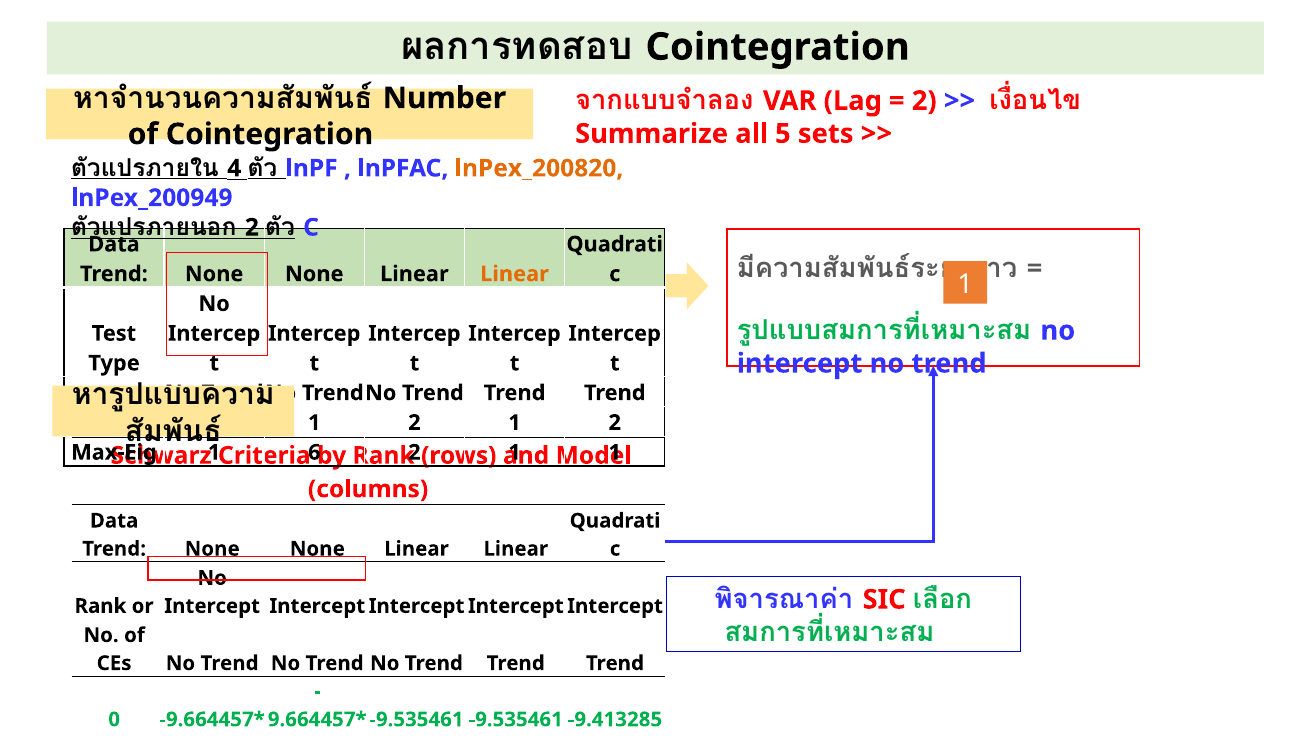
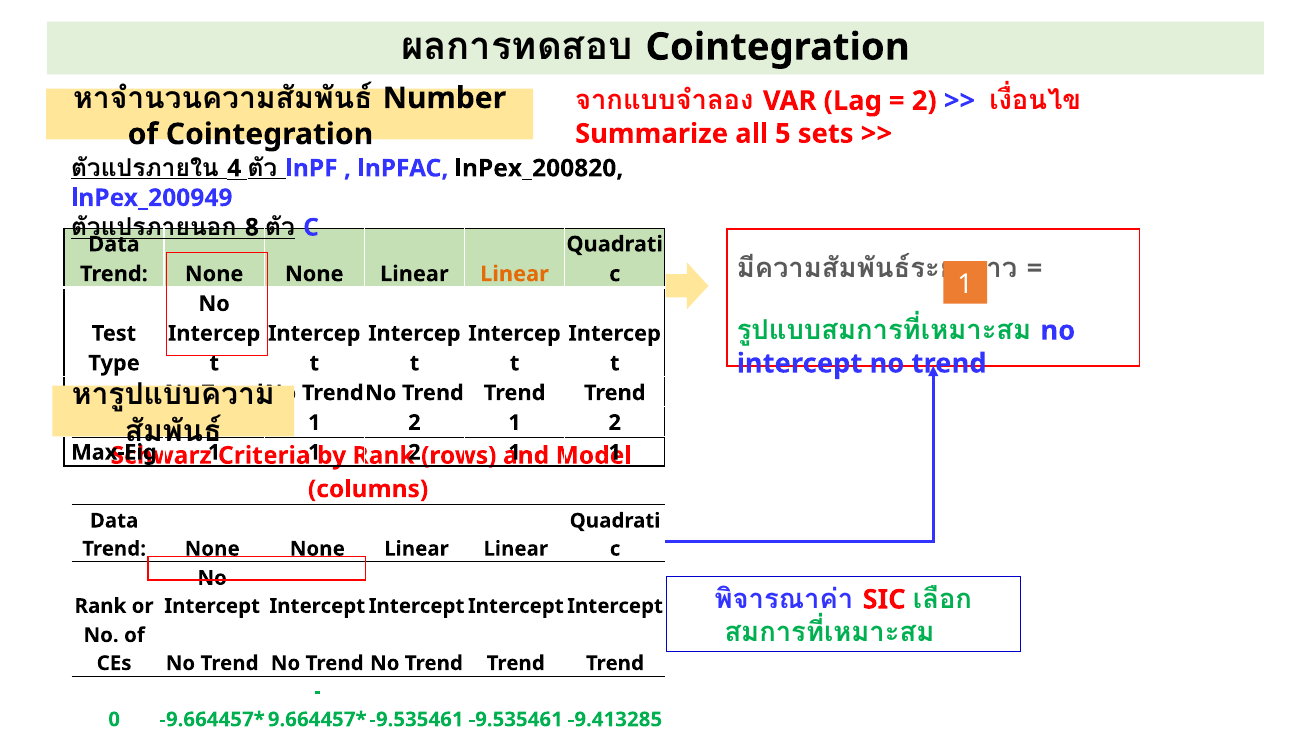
lnPex_200820 colour: orange -> black
2 at (252, 227): 2 -> 8
6 at (314, 452): 6 -> 1
